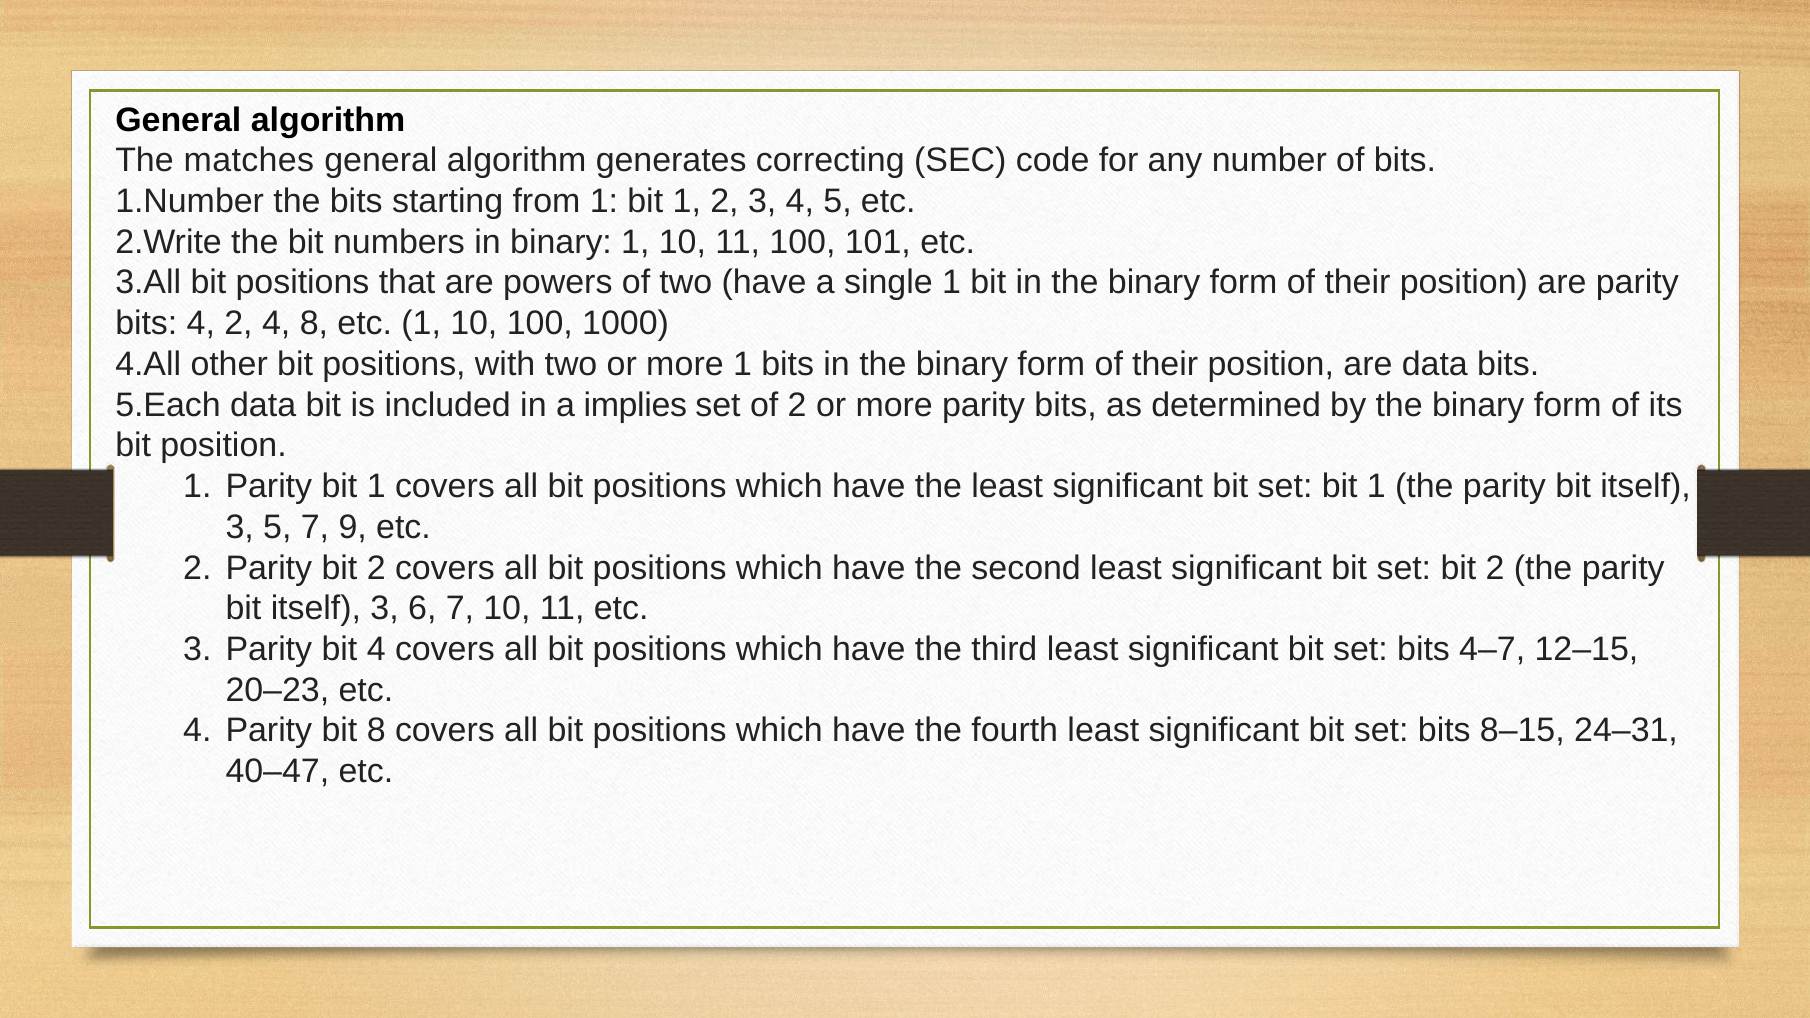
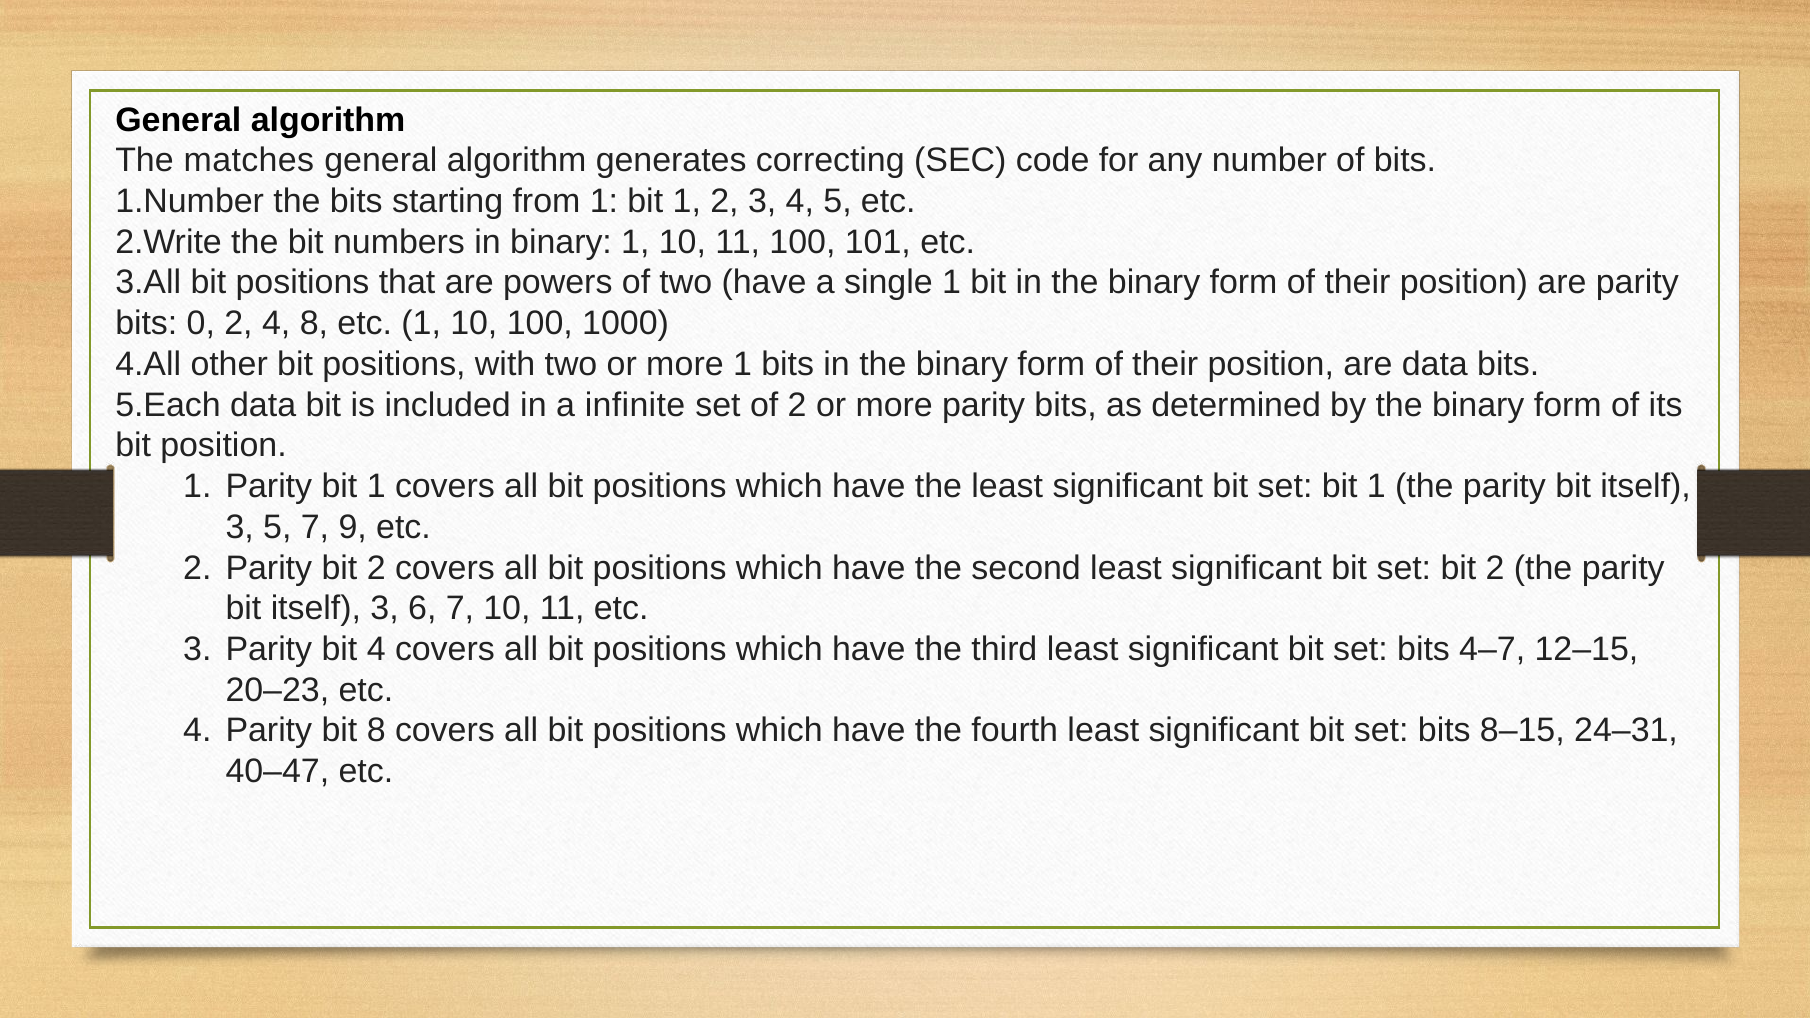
bits 4: 4 -> 0
implies: implies -> infinite
